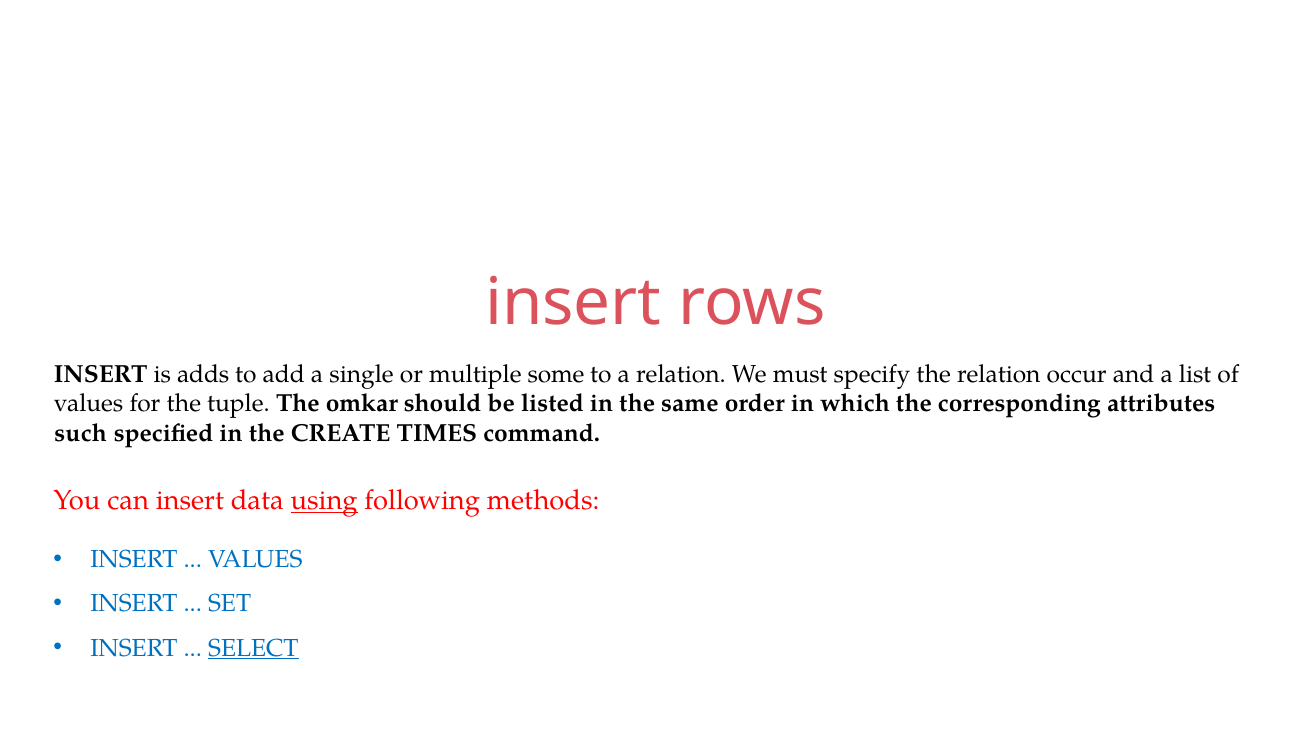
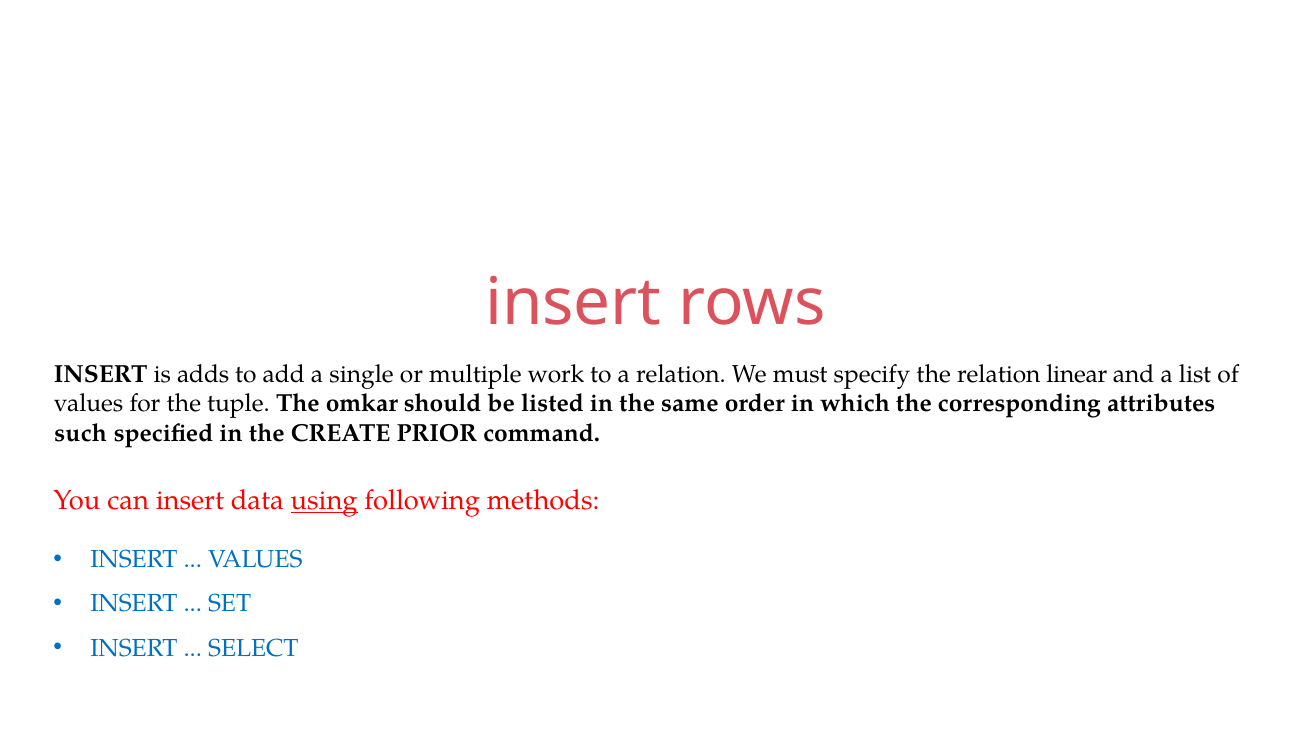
some: some -> work
occur: occur -> linear
TIMES: TIMES -> PRIOR
SELECT underline: present -> none
